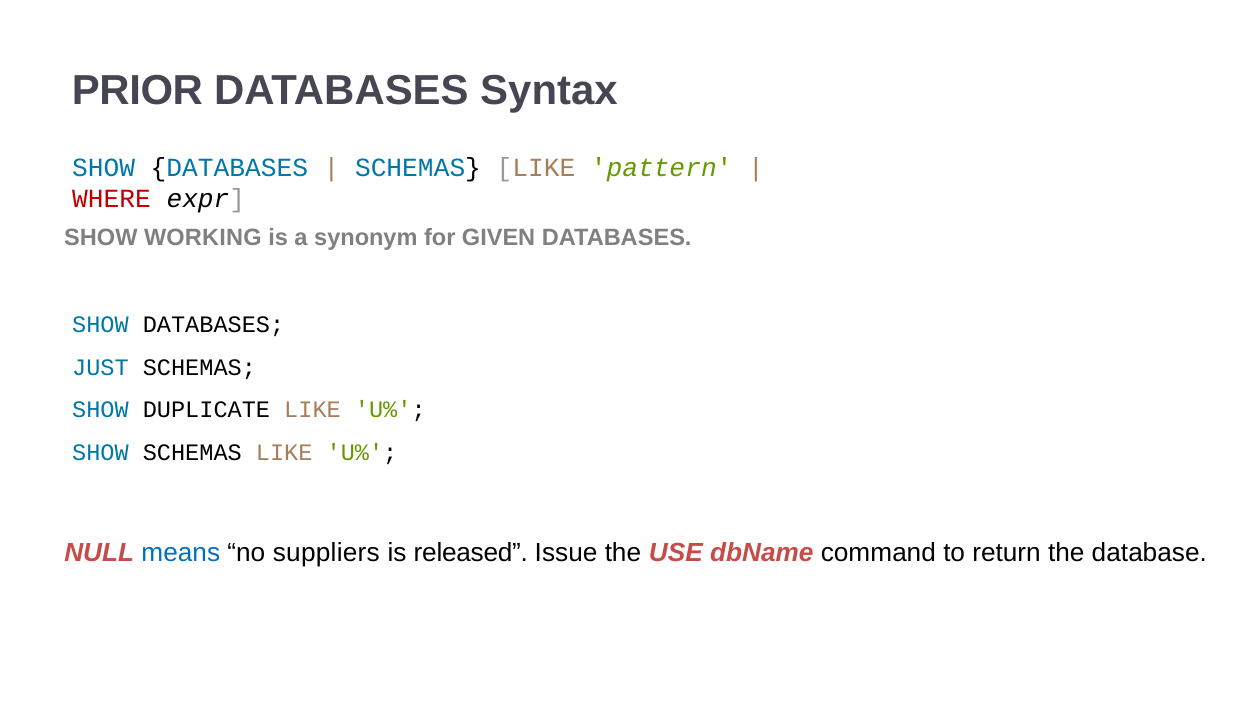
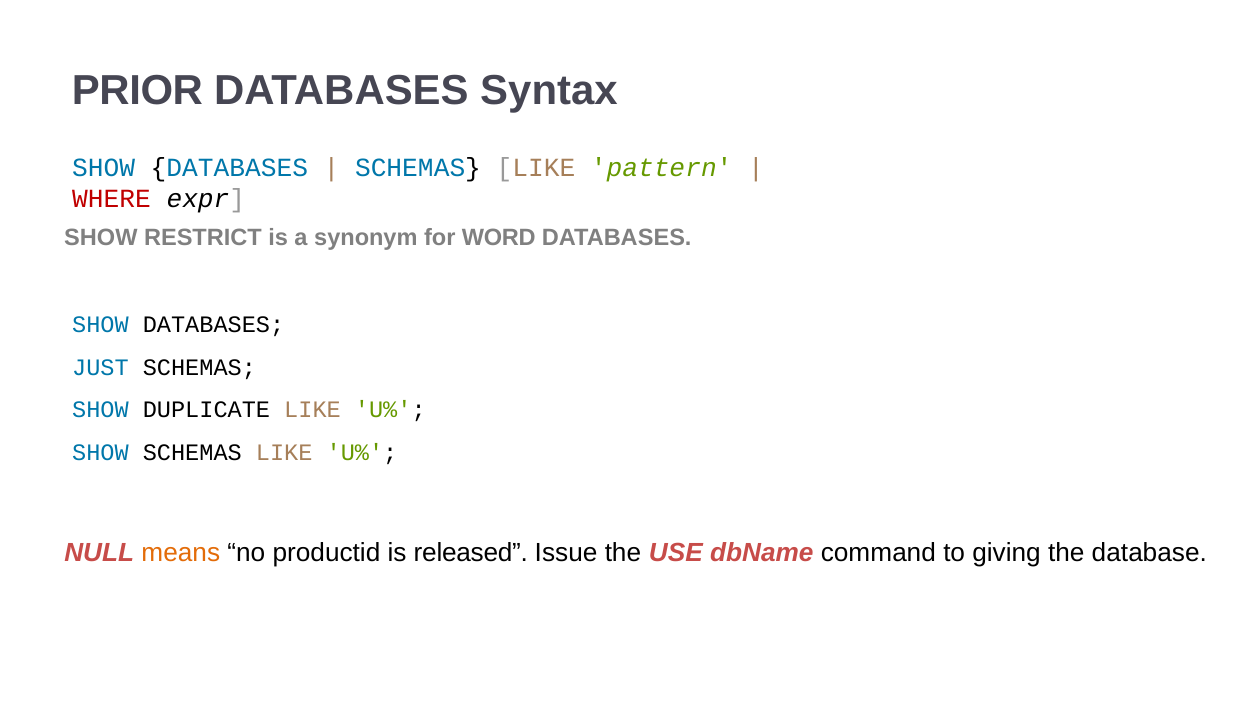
WORKING: WORKING -> RESTRICT
GIVEN: GIVEN -> WORD
means colour: blue -> orange
suppliers: suppliers -> productid
return: return -> giving
